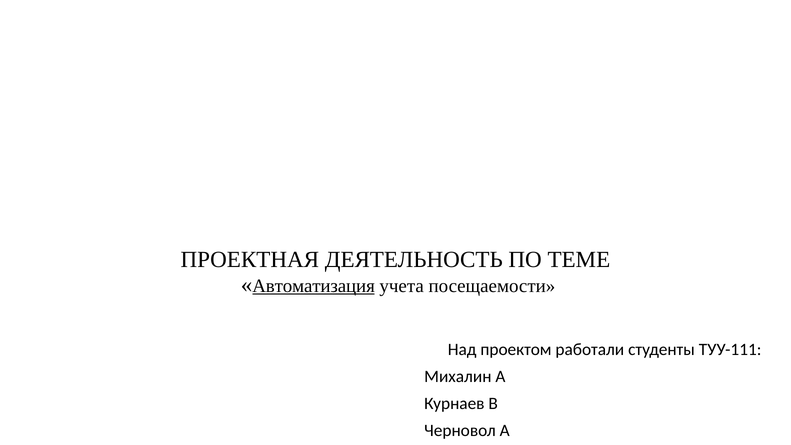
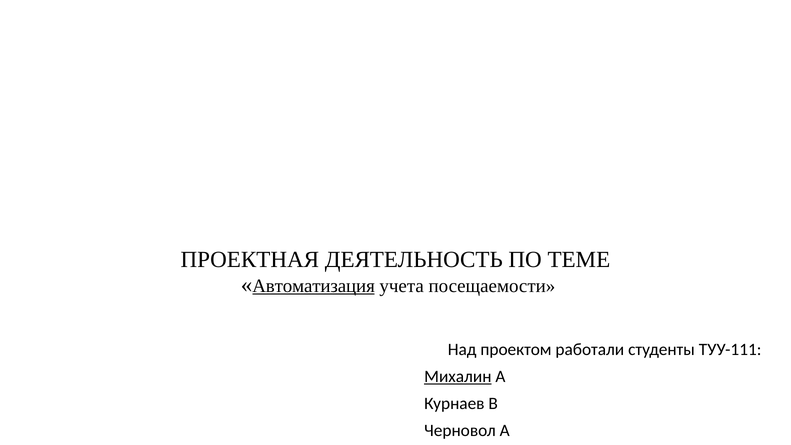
Михалин underline: none -> present
